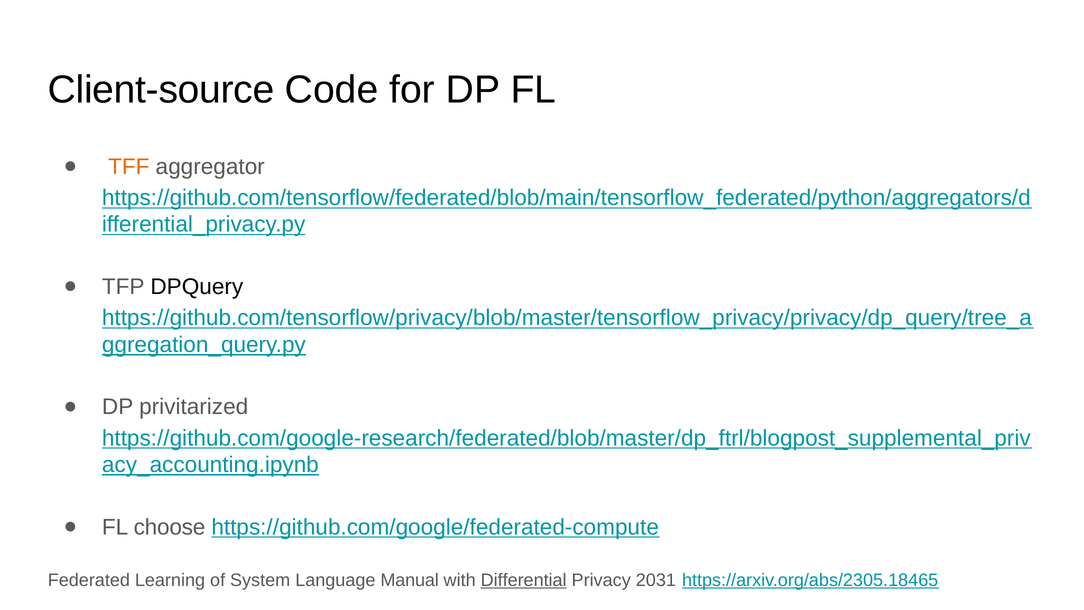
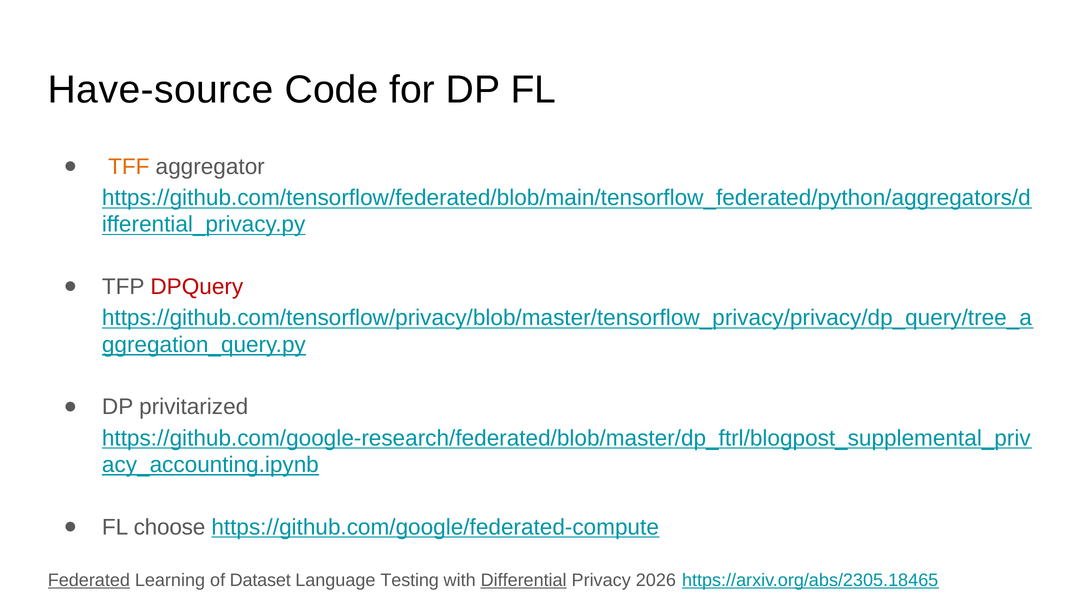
Client-source: Client-source -> Have-source
DPQuery colour: black -> red
Federated underline: none -> present
System: System -> Dataset
Manual: Manual -> Testing
2031: 2031 -> 2026
